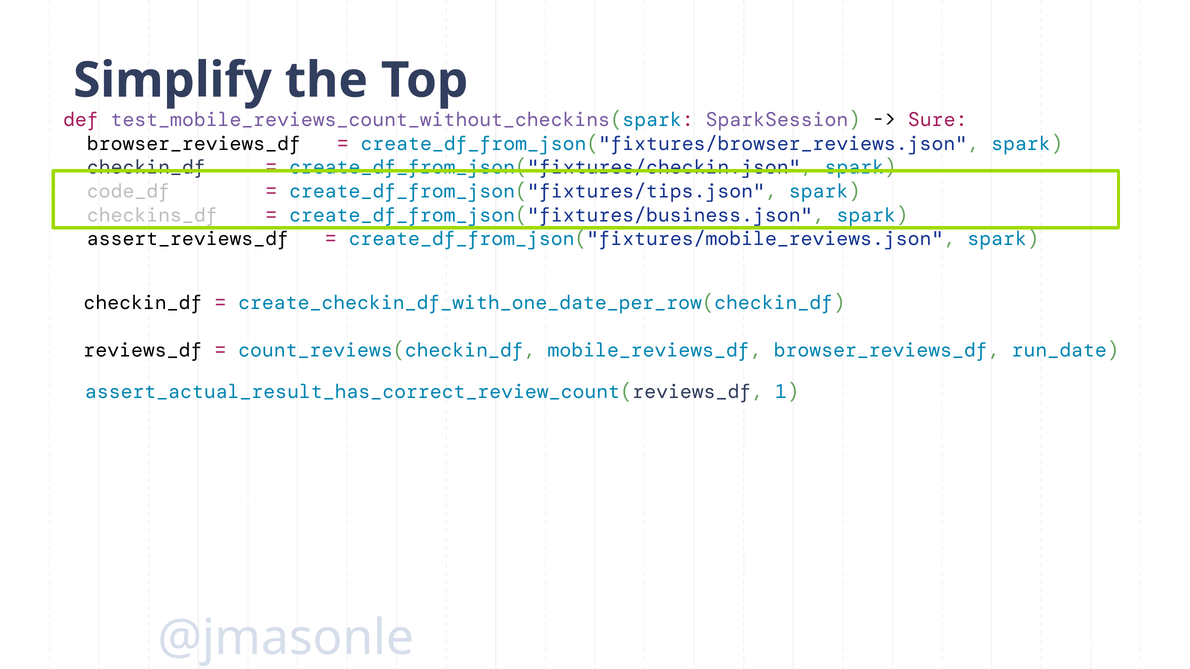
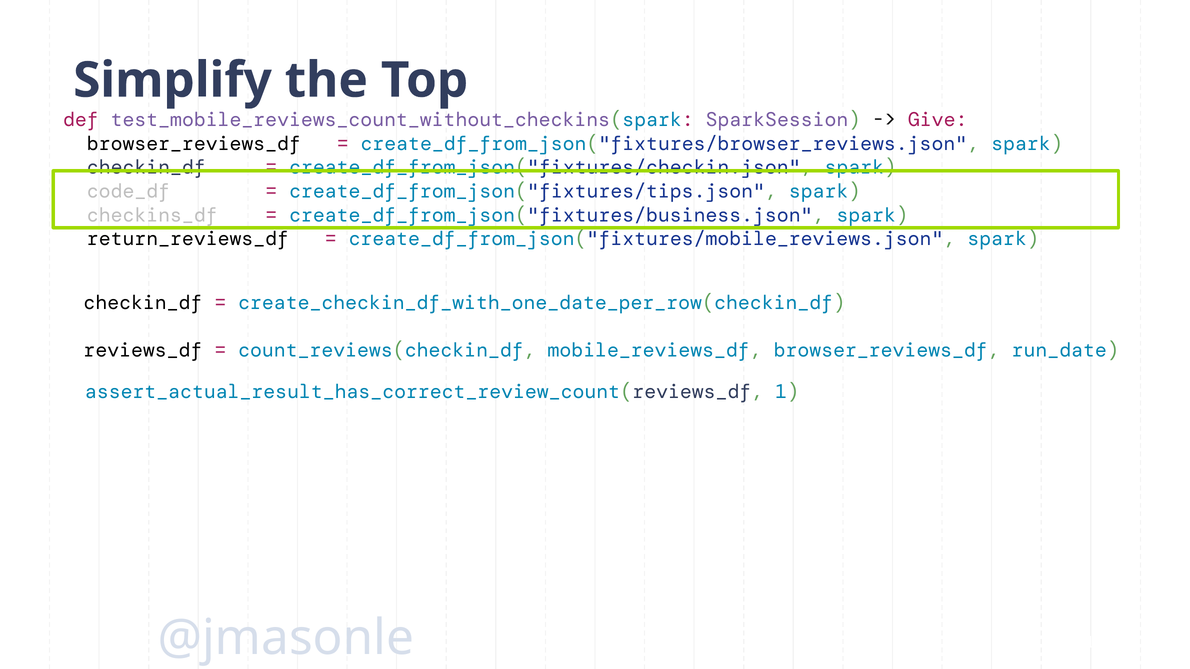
Sure: Sure -> Give
assert_reviews_df: assert_reviews_df -> return_reviews_df
